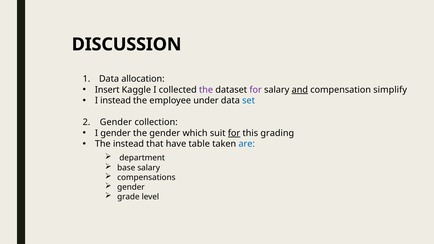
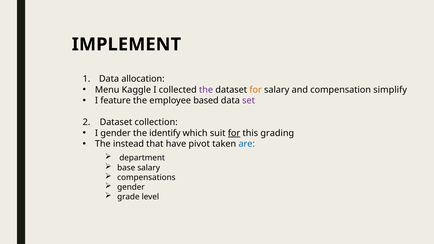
DISCUSSION: DISCUSSION -> IMPLEMENT
Insert: Insert -> Menu
for at (256, 90) colour: purple -> orange
and underline: present -> none
I instead: instead -> feature
under: under -> based
set colour: blue -> purple
2 Gender: Gender -> Dataset
the gender: gender -> identify
table: table -> pivot
